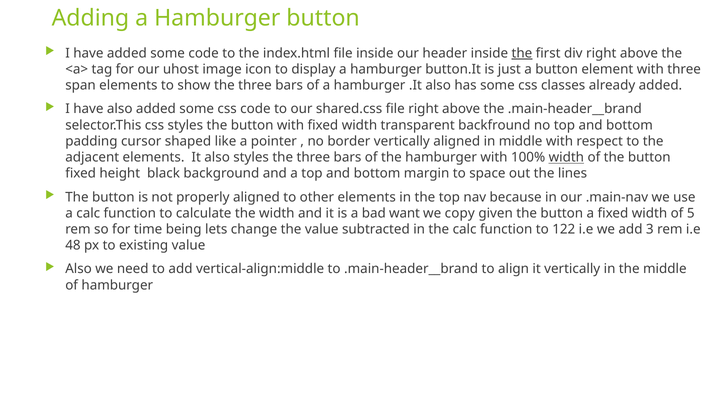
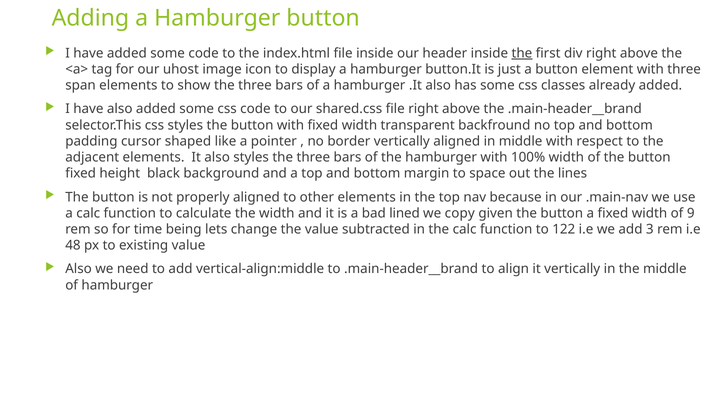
width at (566, 157) underline: present -> none
want: want -> lined
5: 5 -> 9
